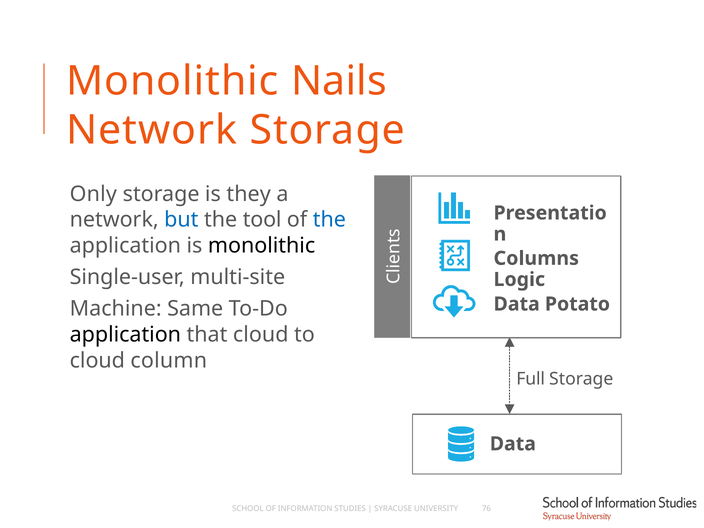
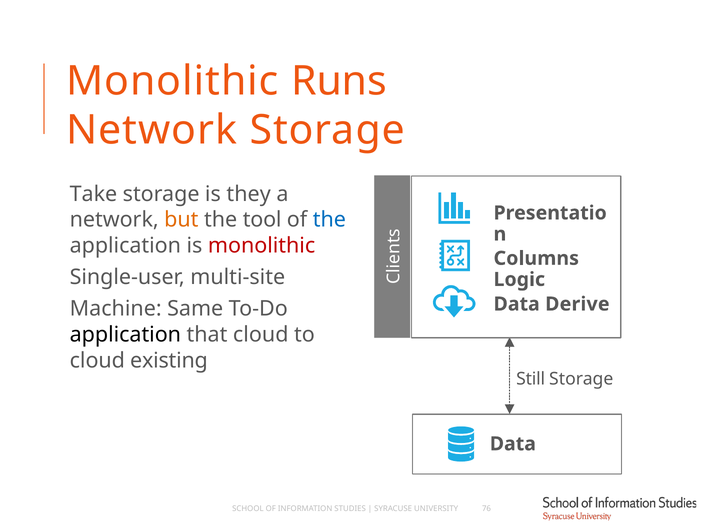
Nails: Nails -> Runs
Only: Only -> Take
but colour: blue -> orange
monolithic at (262, 246) colour: black -> red
Potato: Potato -> Derive
column: column -> existing
Full: Full -> Still
